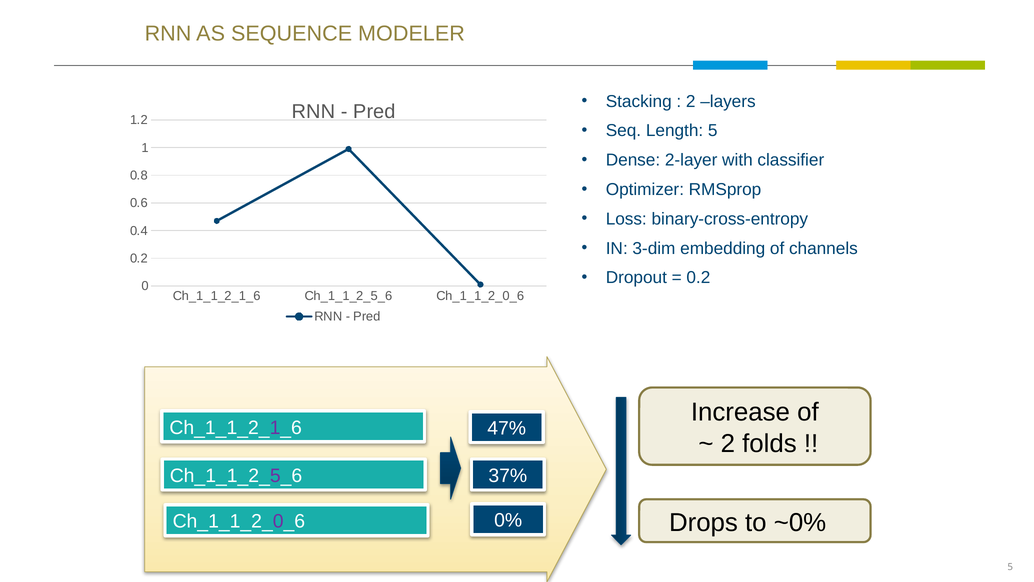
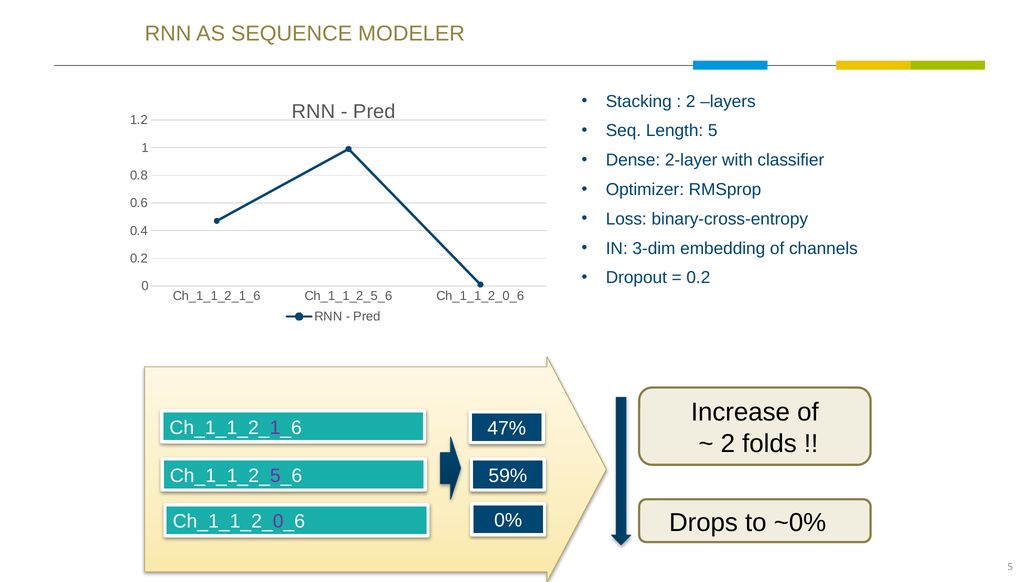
37%: 37% -> 59%
